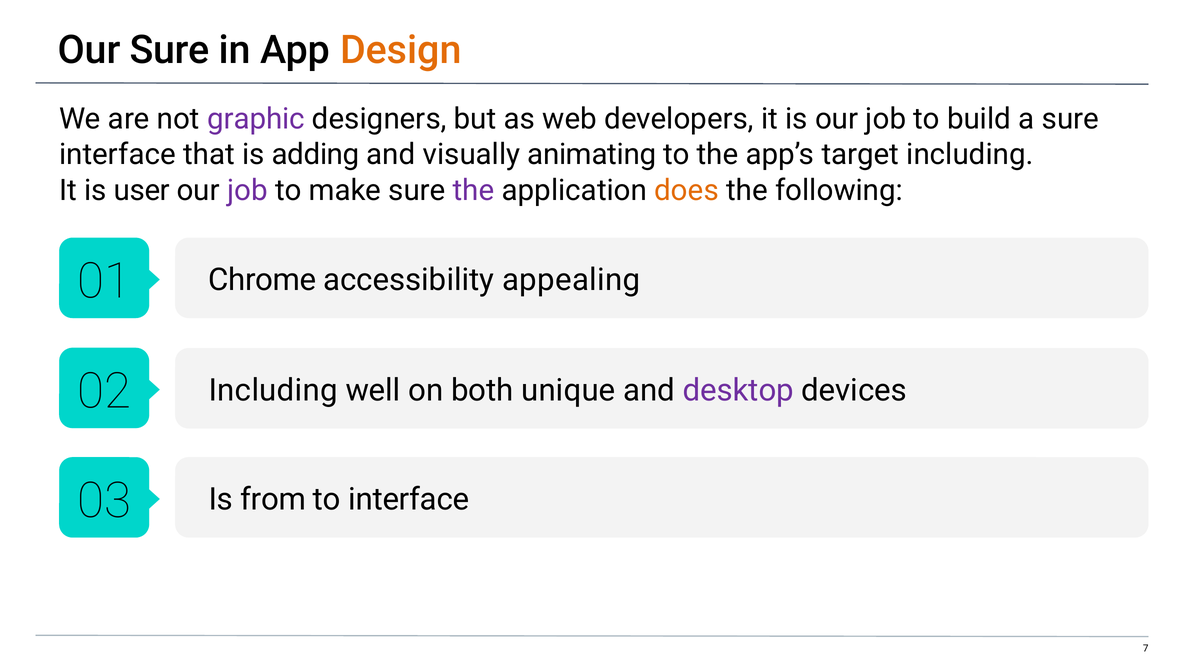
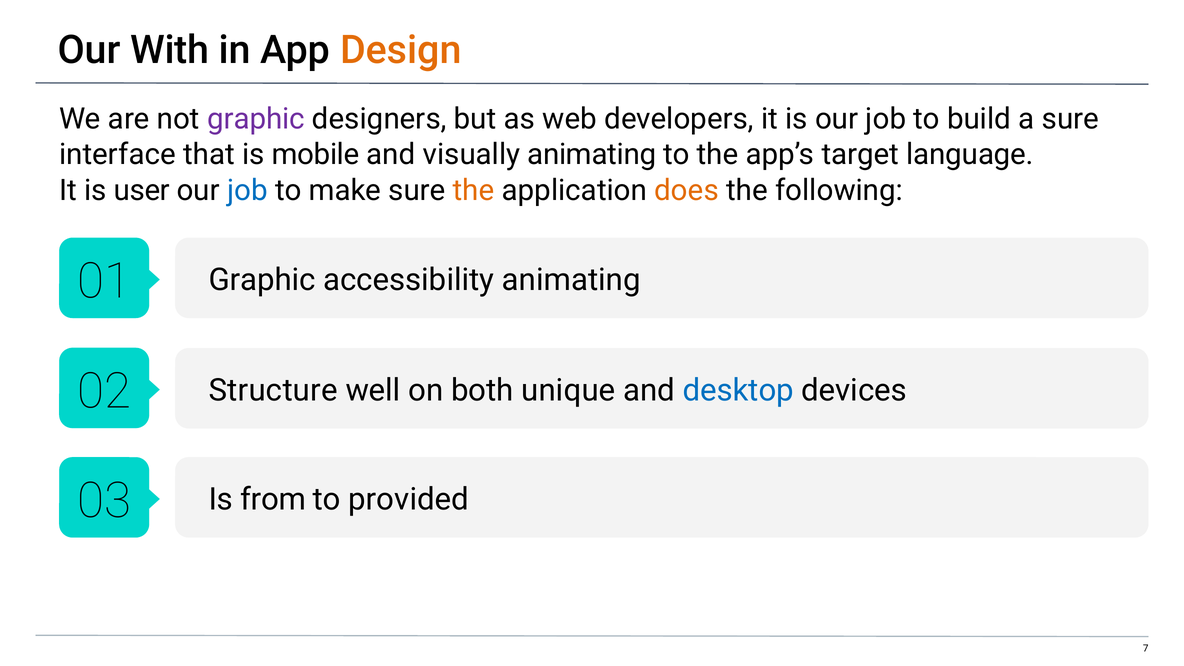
Our Sure: Sure -> With
adding: adding -> mobile
target including: including -> language
job at (247, 190) colour: purple -> blue
the at (474, 190) colour: purple -> orange
Chrome at (262, 280): Chrome -> Graphic
accessibility appealing: appealing -> animating
Including at (273, 390): Including -> Structure
desktop colour: purple -> blue
to interface: interface -> provided
